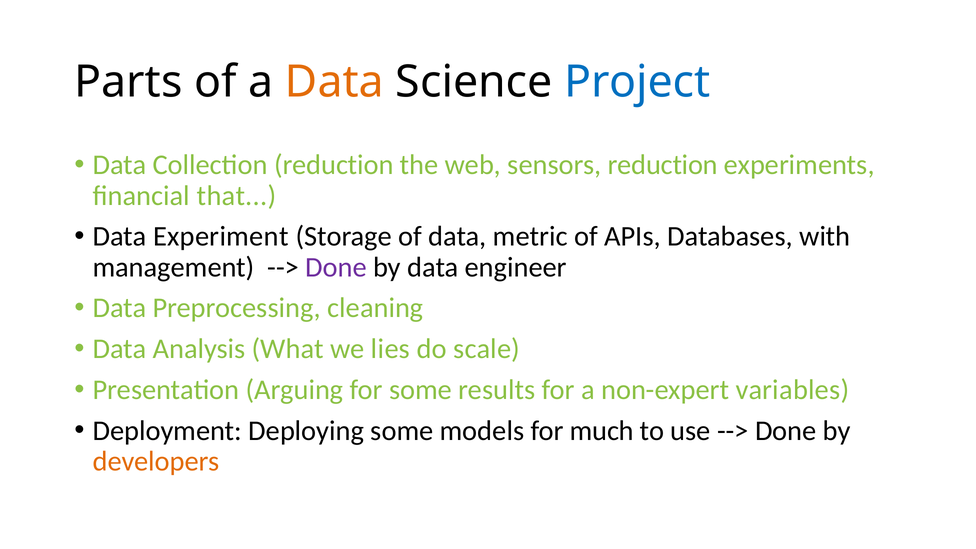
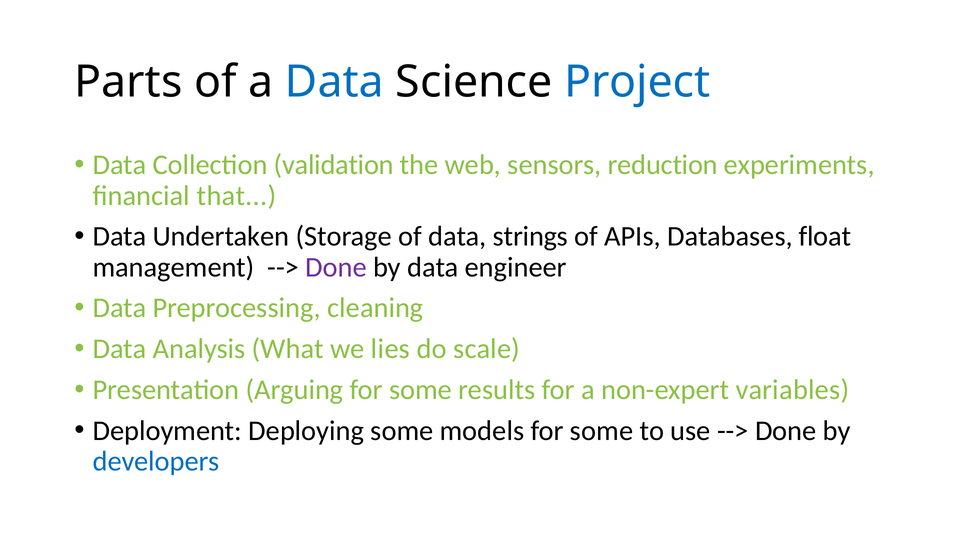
Data at (334, 82) colour: orange -> blue
Collection reduction: reduction -> validation
Experiment: Experiment -> Undertaken
metric: metric -> strings
with: with -> float
models for much: much -> some
developers colour: orange -> blue
